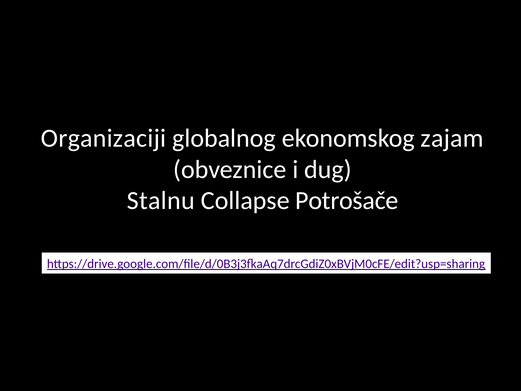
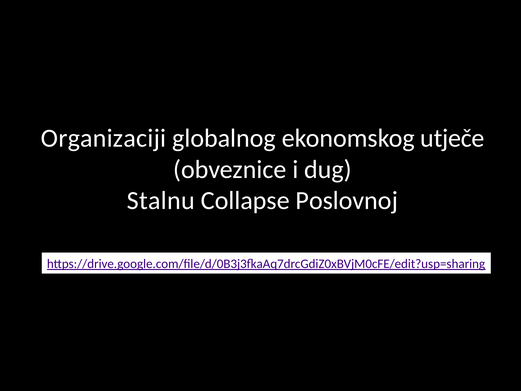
zajam: zajam -> utječe
Potrošače: Potrošače -> Poslovnoj
